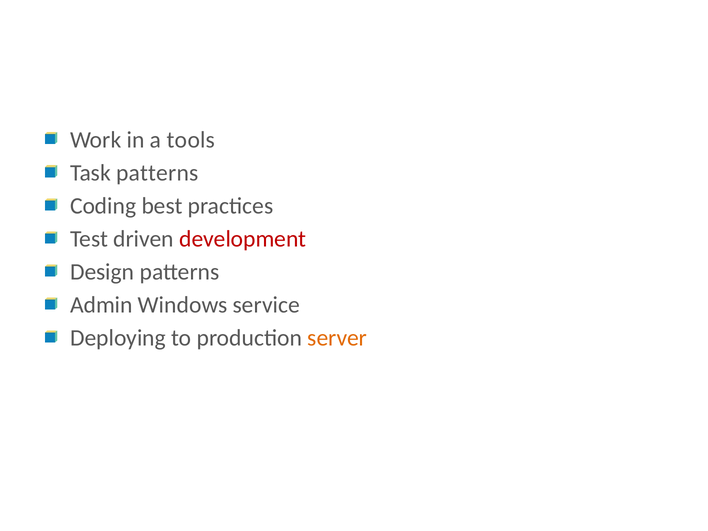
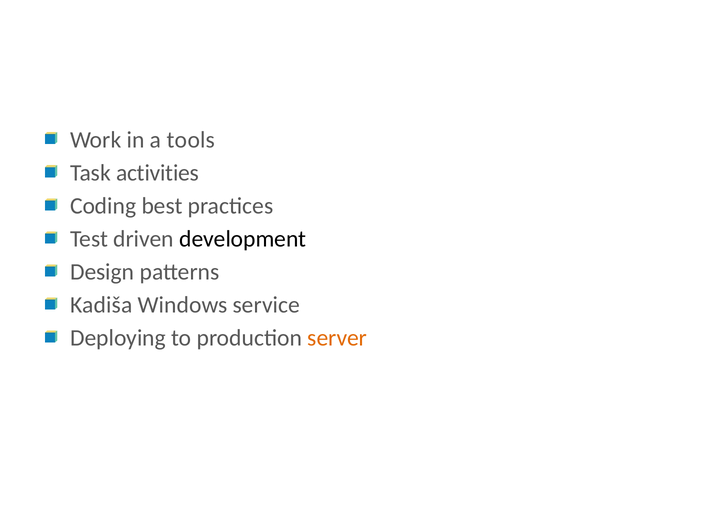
Task patterns: patterns -> activities
development colour: red -> black
Admin: Admin -> Kadiša
